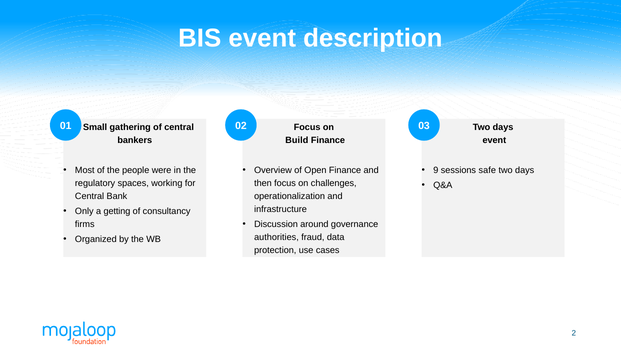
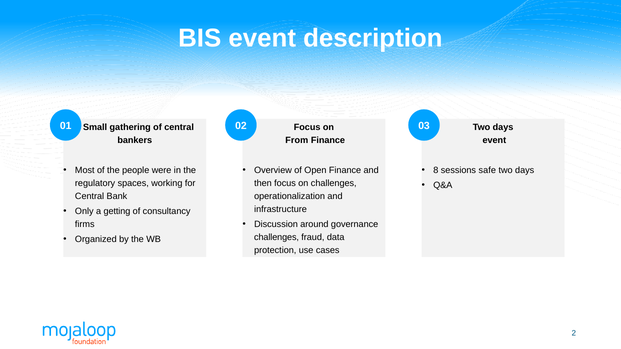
Build: Build -> From
9: 9 -> 8
authorities at (276, 237): authorities -> challenges
